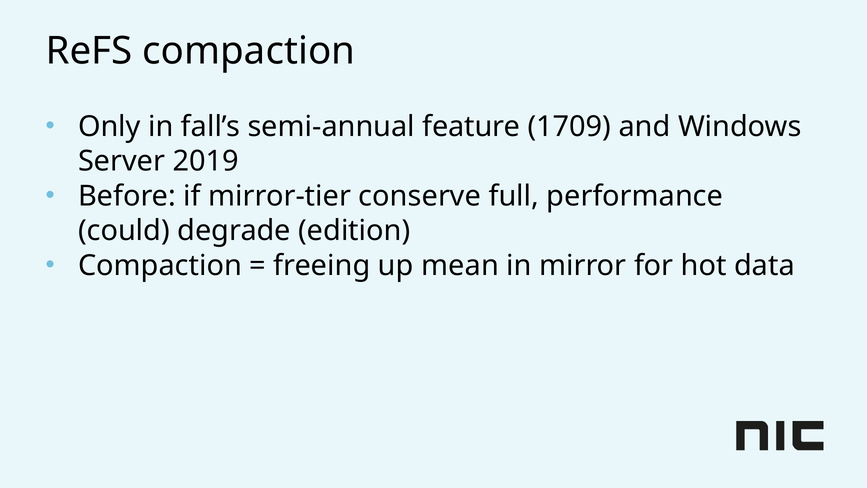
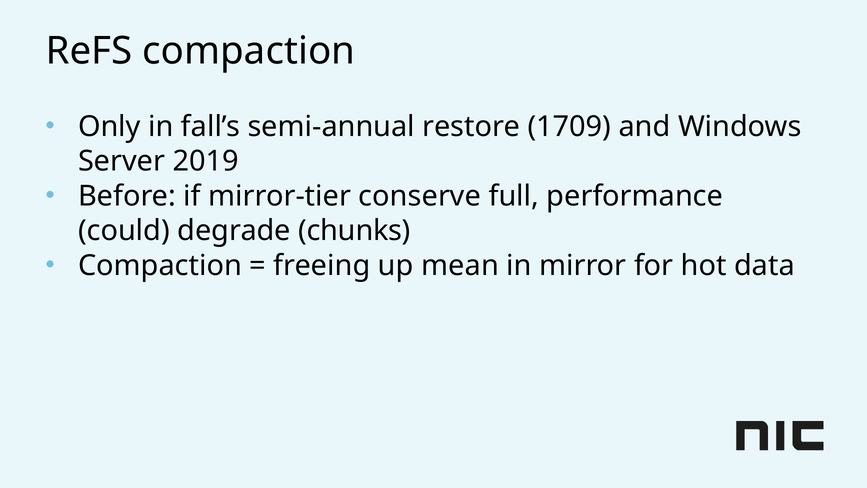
feature: feature -> restore
edition: edition -> chunks
